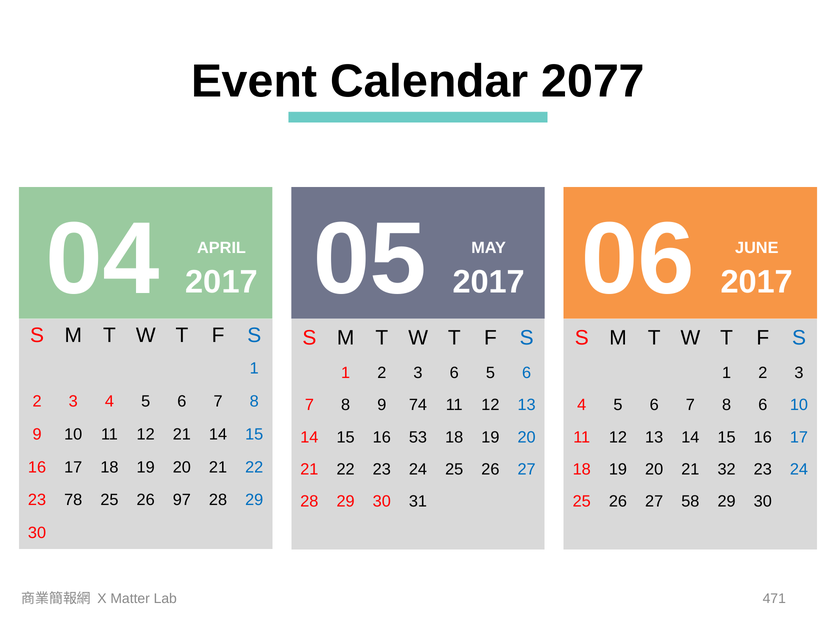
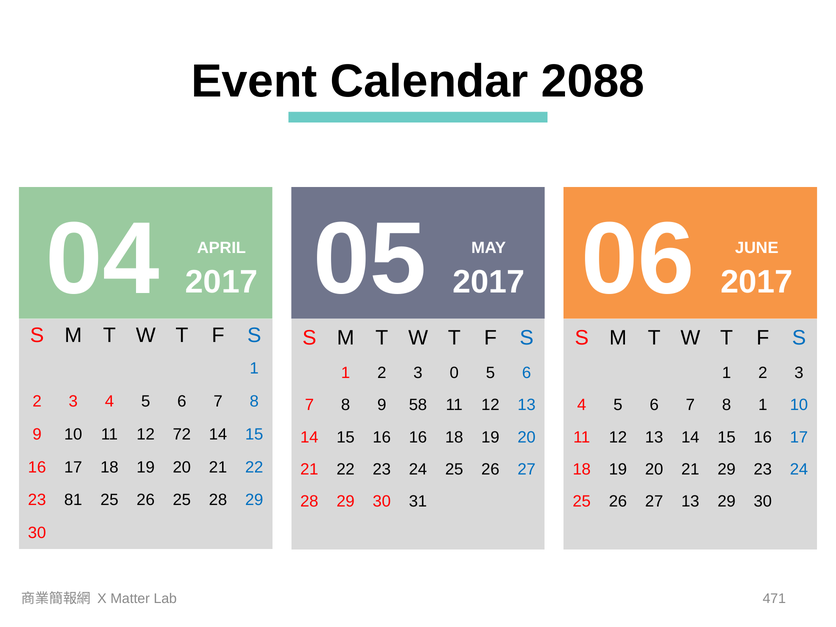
2077: 2077 -> 2088
3 6: 6 -> 0
74: 74 -> 58
8 6: 6 -> 1
12 21: 21 -> 72
16 53: 53 -> 16
21 32: 32 -> 29
78: 78 -> 81
26 97: 97 -> 25
27 58: 58 -> 13
